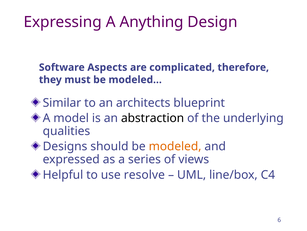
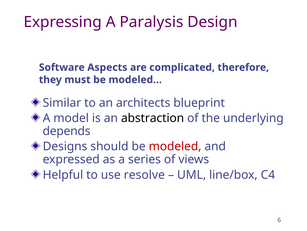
Anything: Anything -> Paralysis
qualities: qualities -> depends
modeled colour: orange -> red
